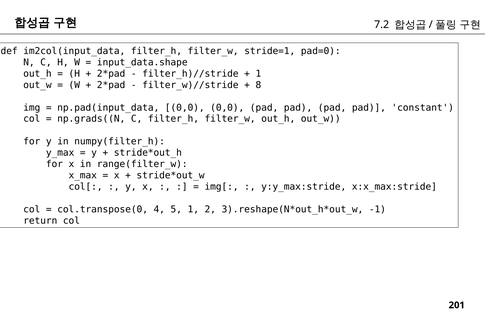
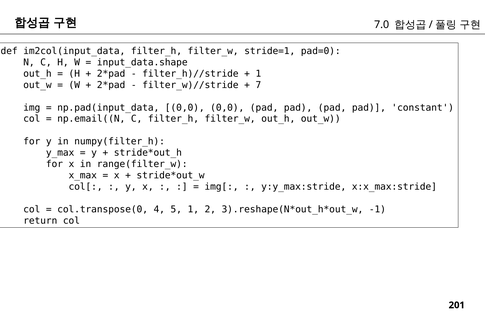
7.2: 7.2 -> 7.0
8: 8 -> 7
np.grads((N: np.grads((N -> np.email((N
